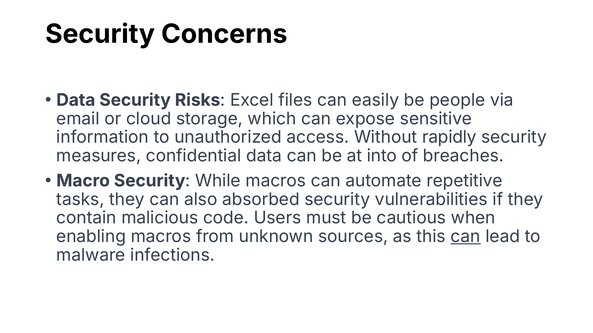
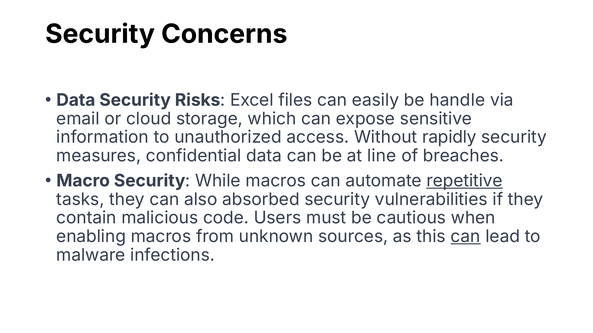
people: people -> handle
into: into -> line
repetitive underline: none -> present
